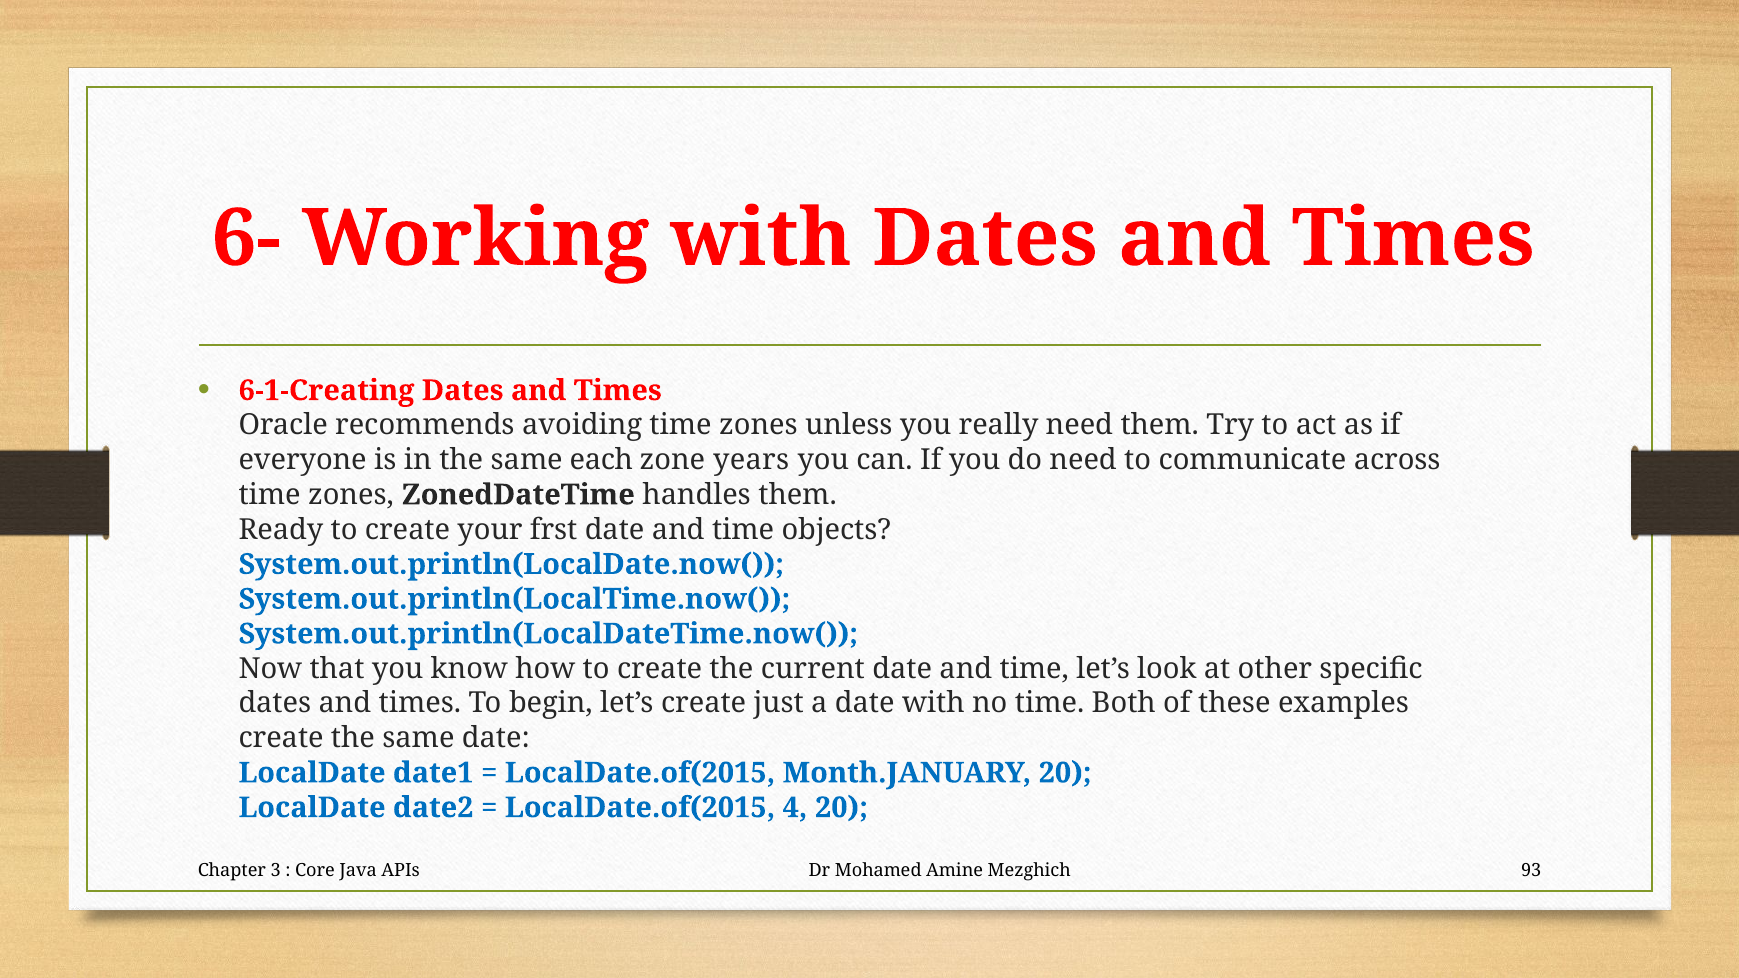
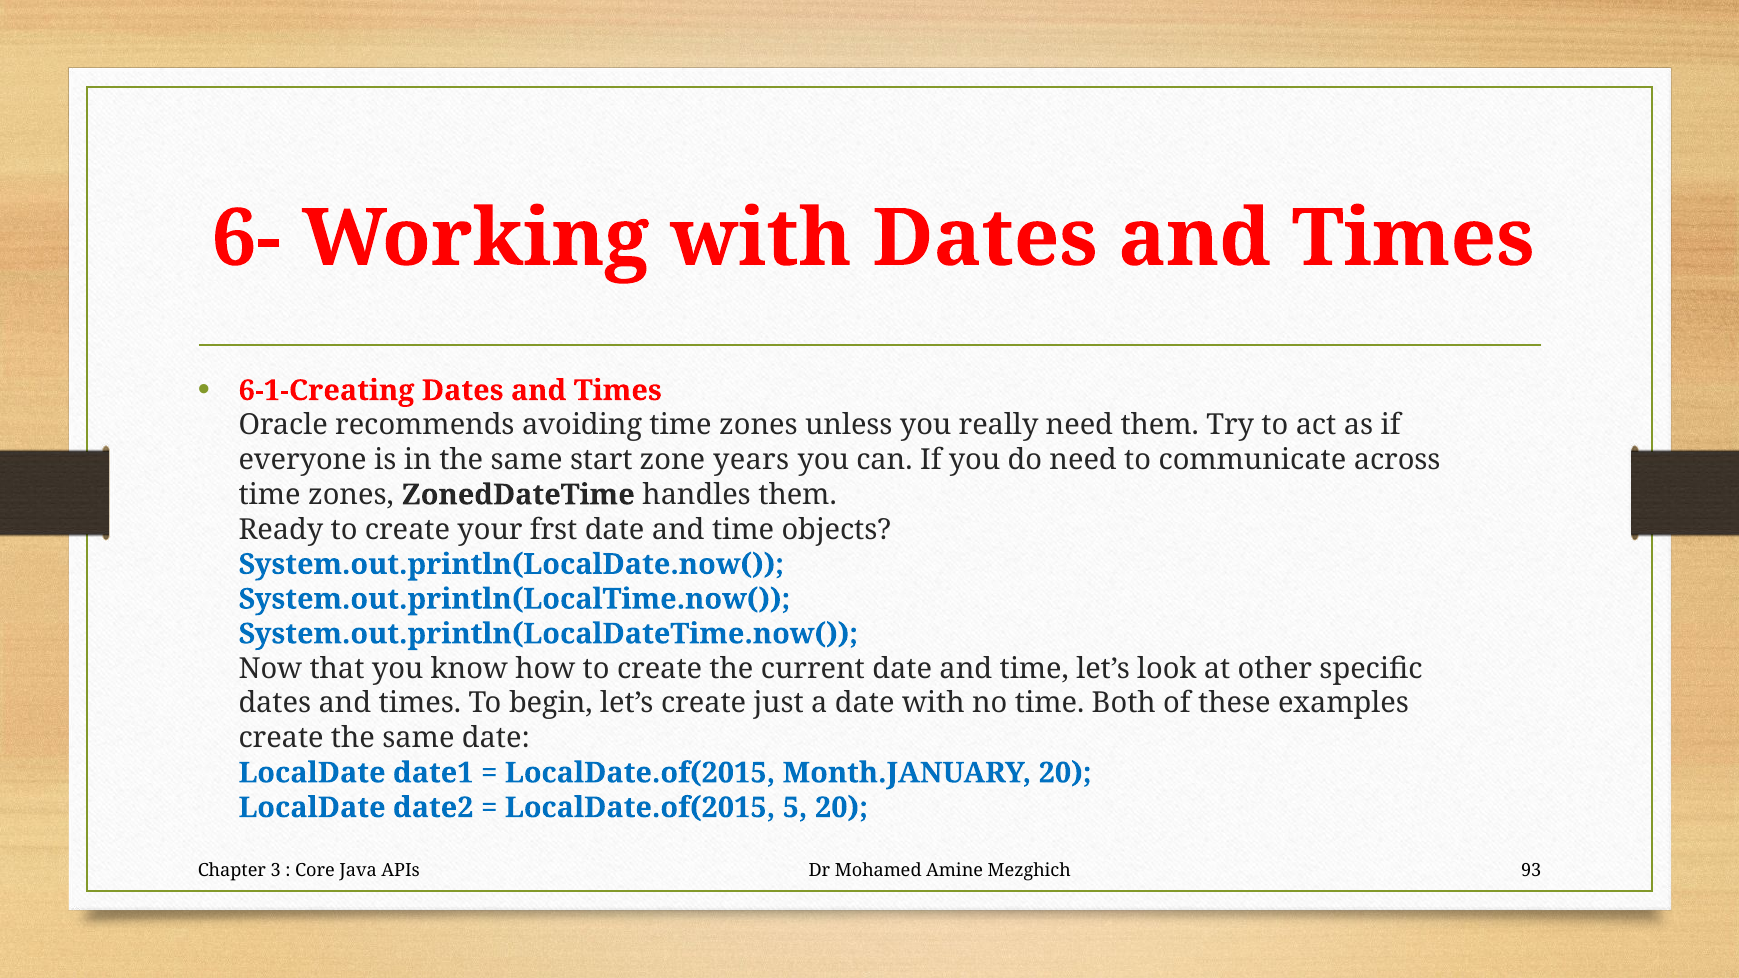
each: each -> start
4: 4 -> 5
